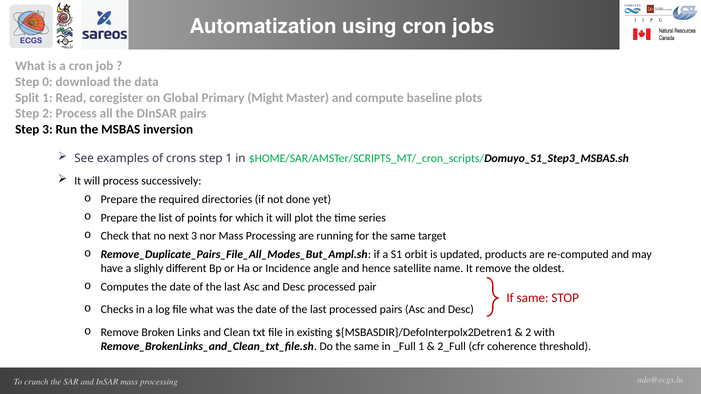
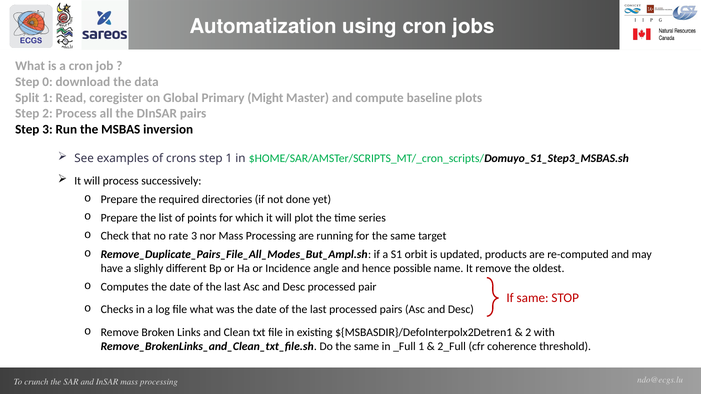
next: next -> rate
satellite: satellite -> possible
